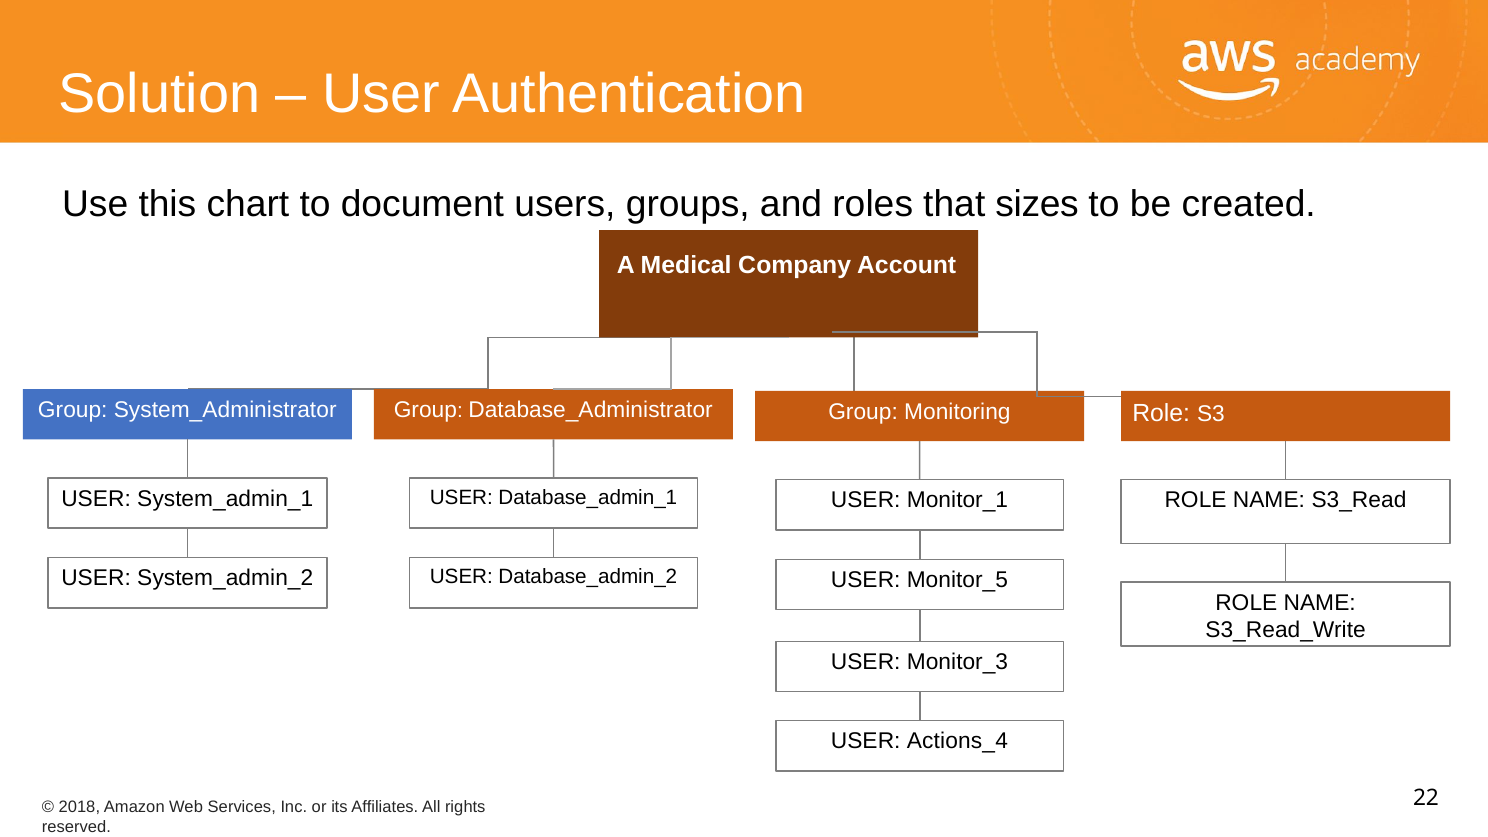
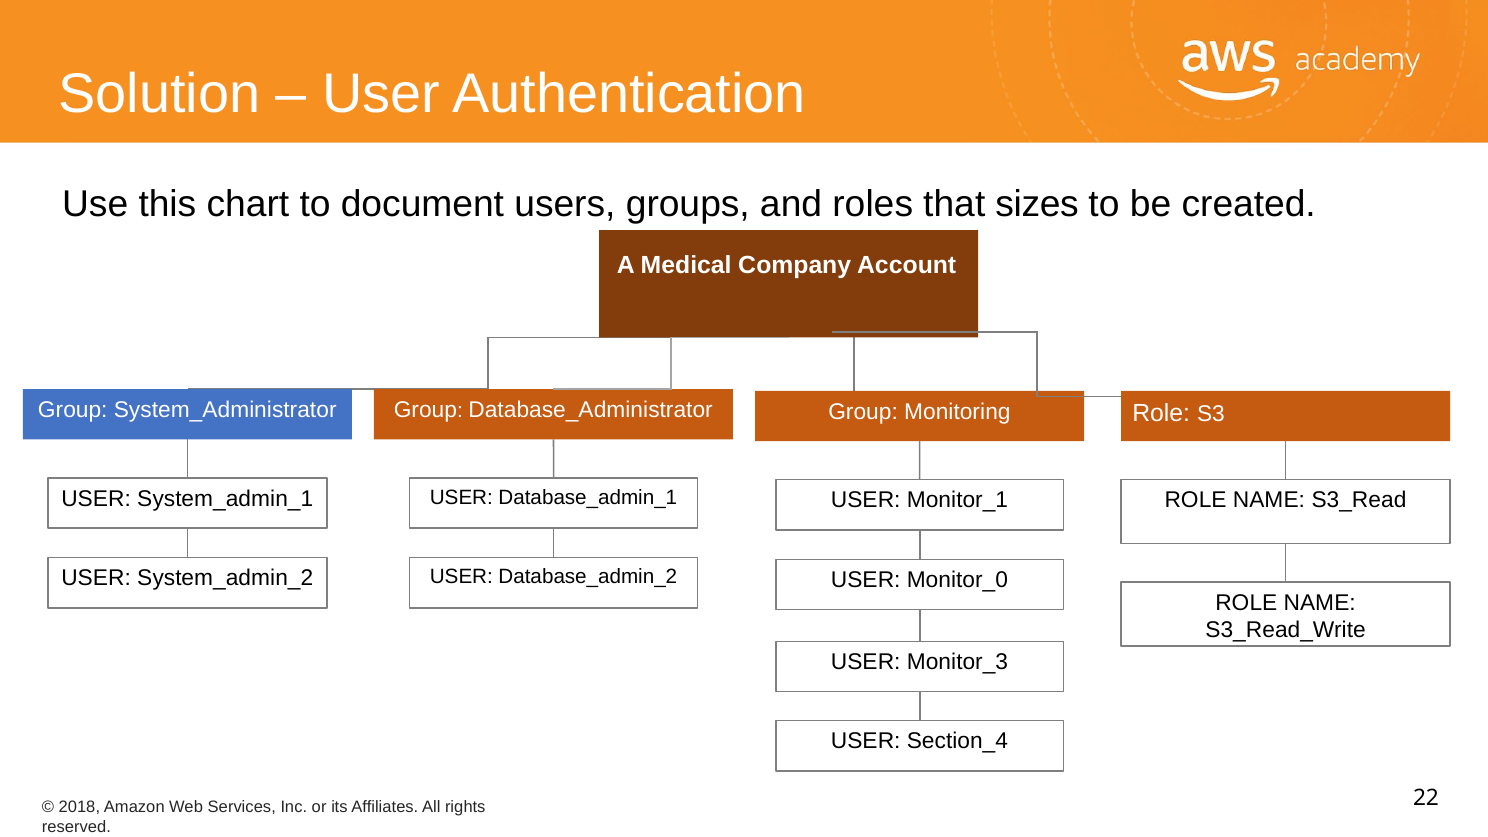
Monitor_5: Monitor_5 -> Monitor_0
Actions_4: Actions_4 -> Section_4
